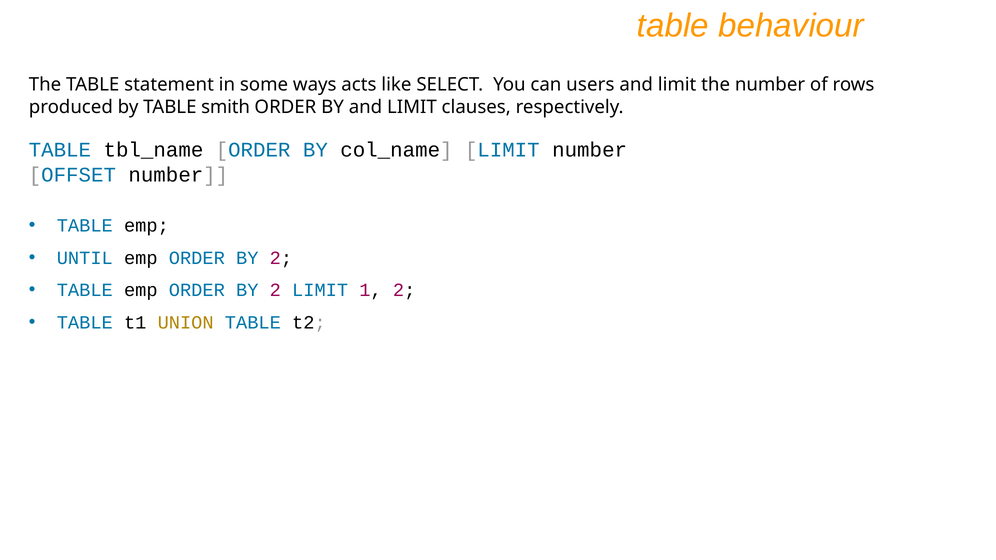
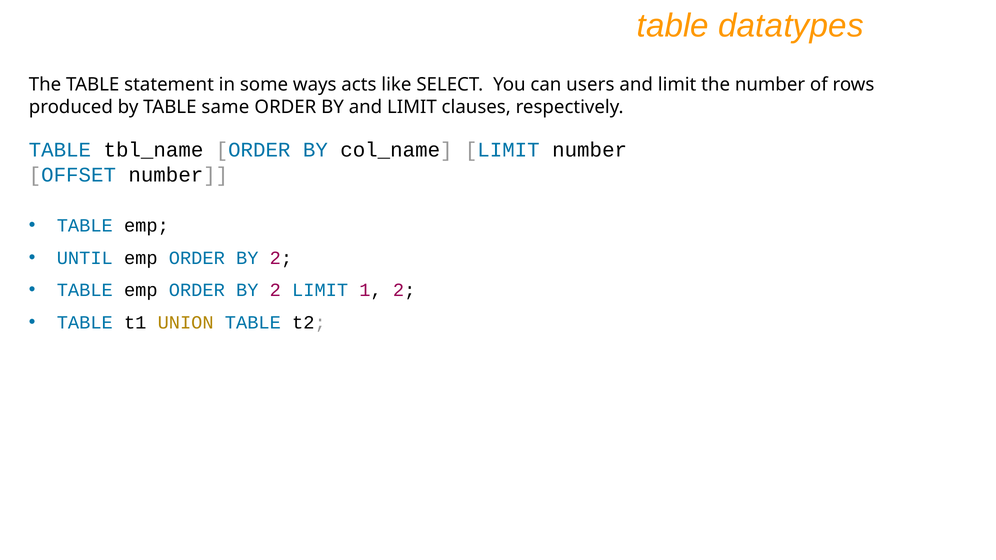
behaviour: behaviour -> datatypes
smith: smith -> same
